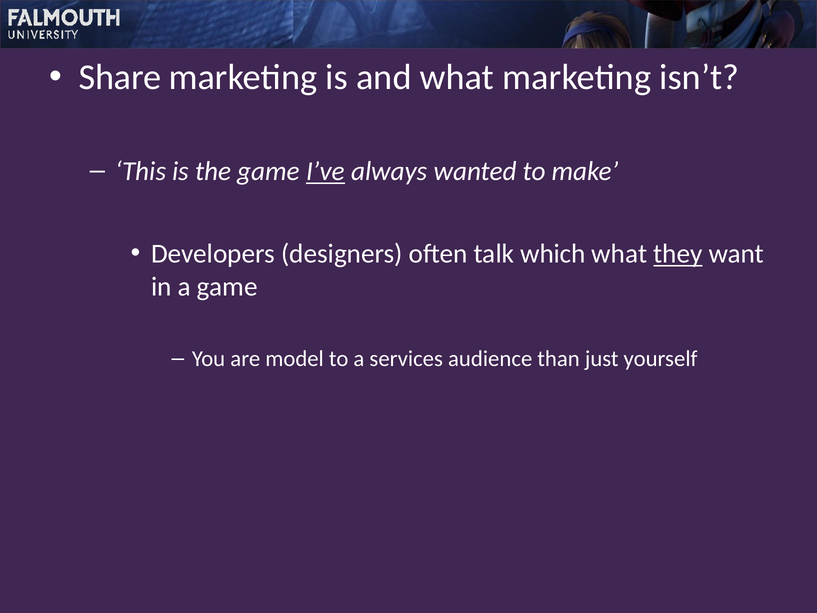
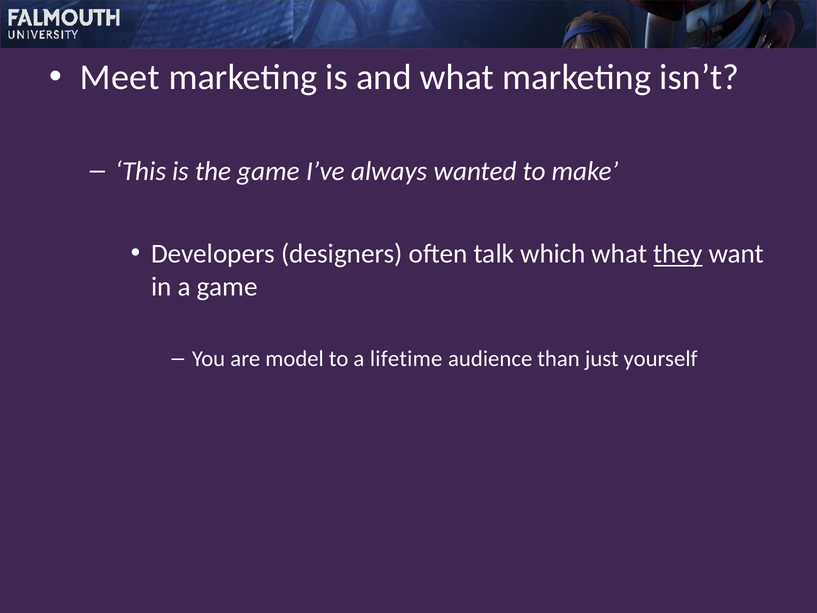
Share: Share -> Meet
I’ve underline: present -> none
services: services -> lifetime
